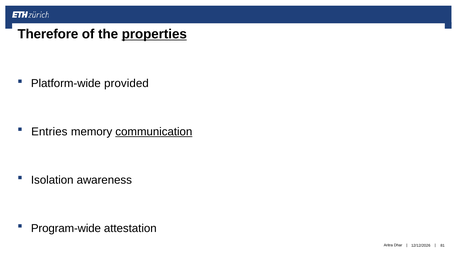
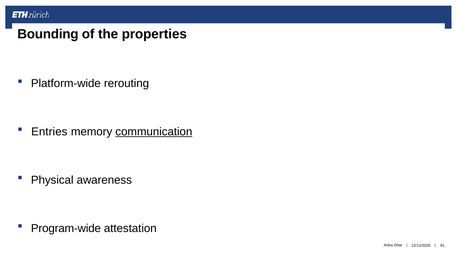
Therefore: Therefore -> Bounding
properties underline: present -> none
provided: provided -> rerouting
Isolation: Isolation -> Physical
